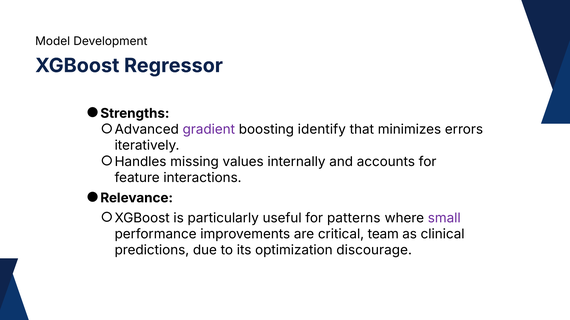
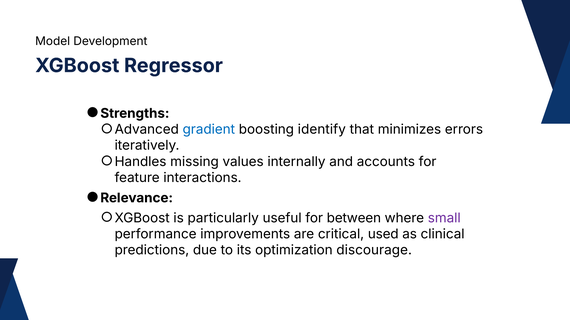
gradient colour: purple -> blue
patterns: patterns -> between
team: team -> used
